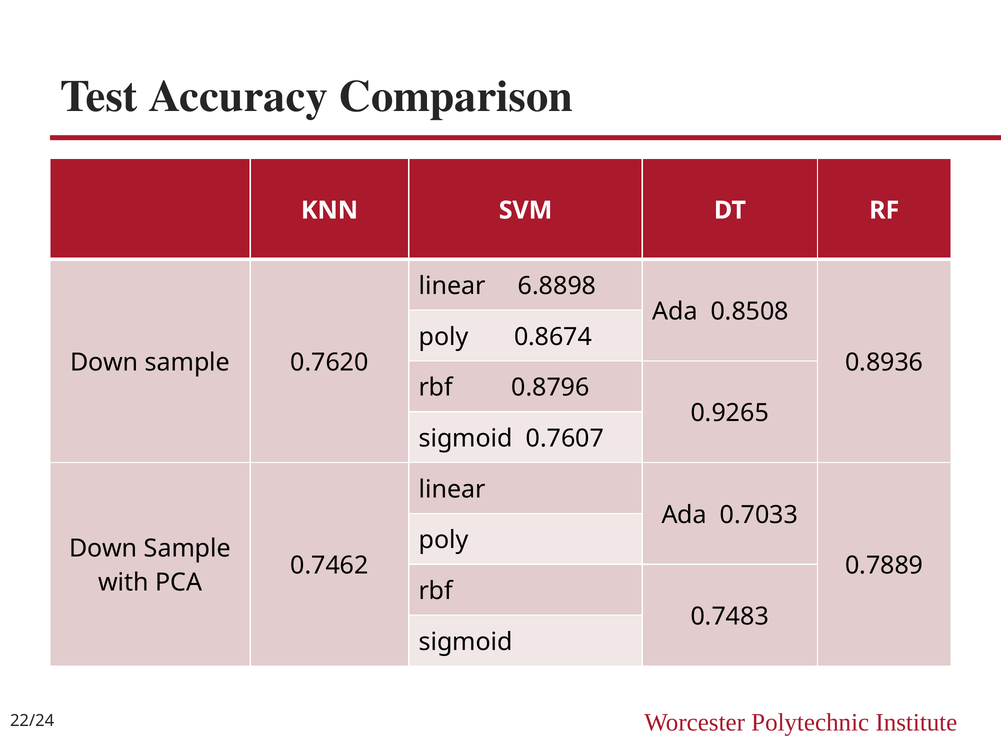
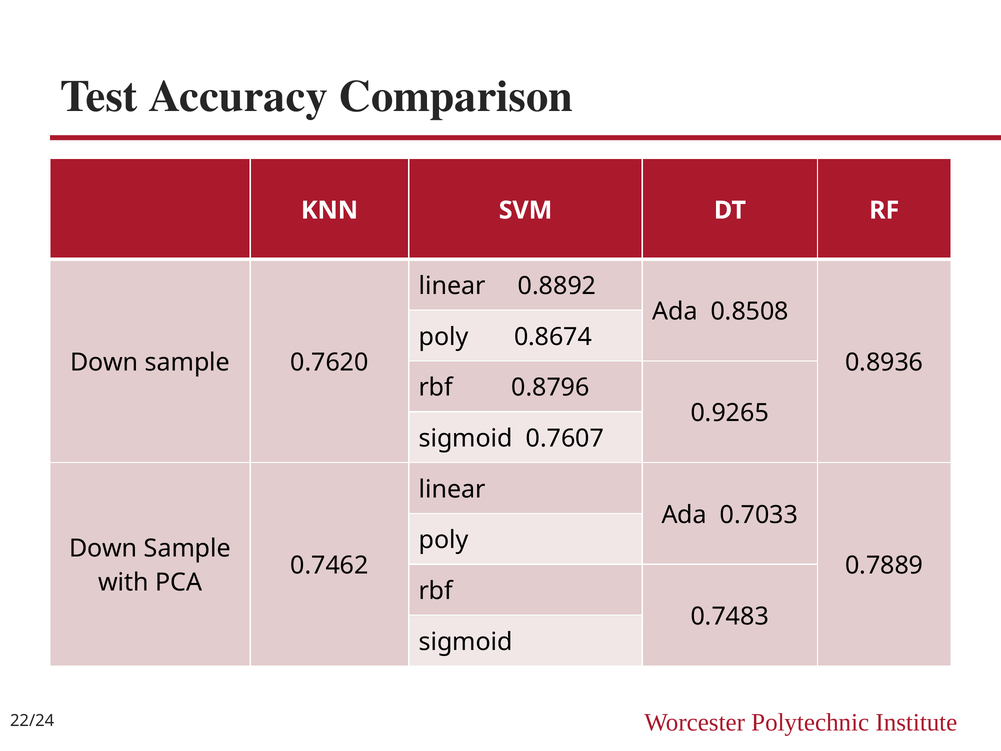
6.8898: 6.8898 -> 0.8892
